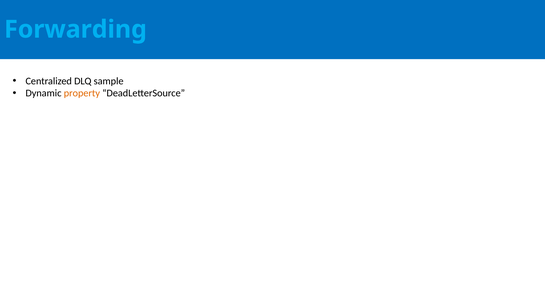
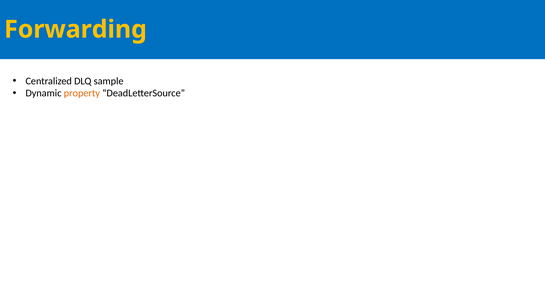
Forwarding colour: light blue -> yellow
